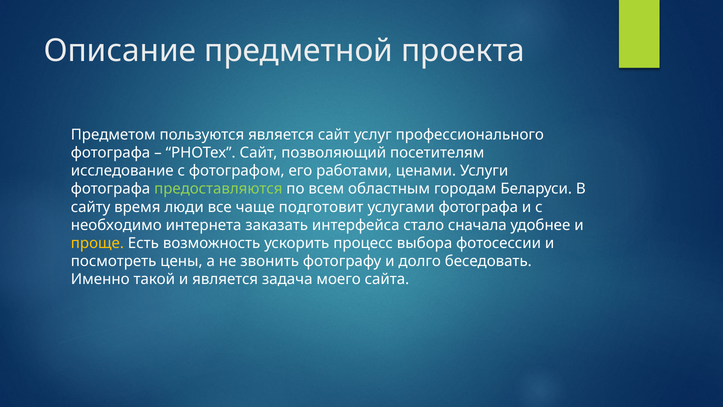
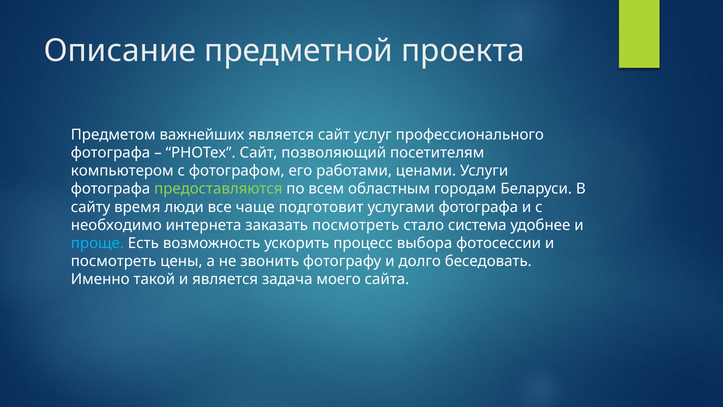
пользуются: пользуются -> важнейших
исследование: исследование -> компьютером
заказать интерфейса: интерфейса -> посмотреть
сначала: сначала -> система
проще colour: yellow -> light blue
